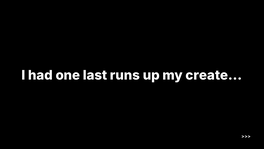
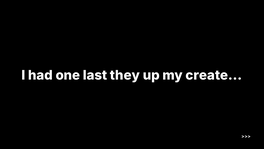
runs: runs -> they
